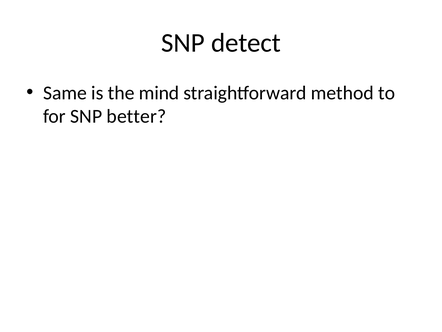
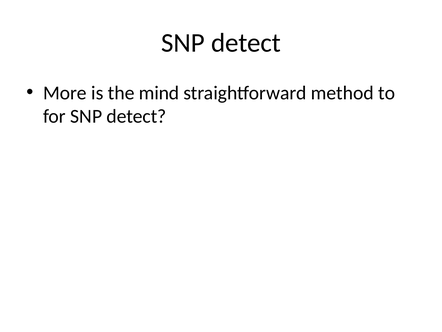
Same: Same -> More
for SNP better: better -> detect
